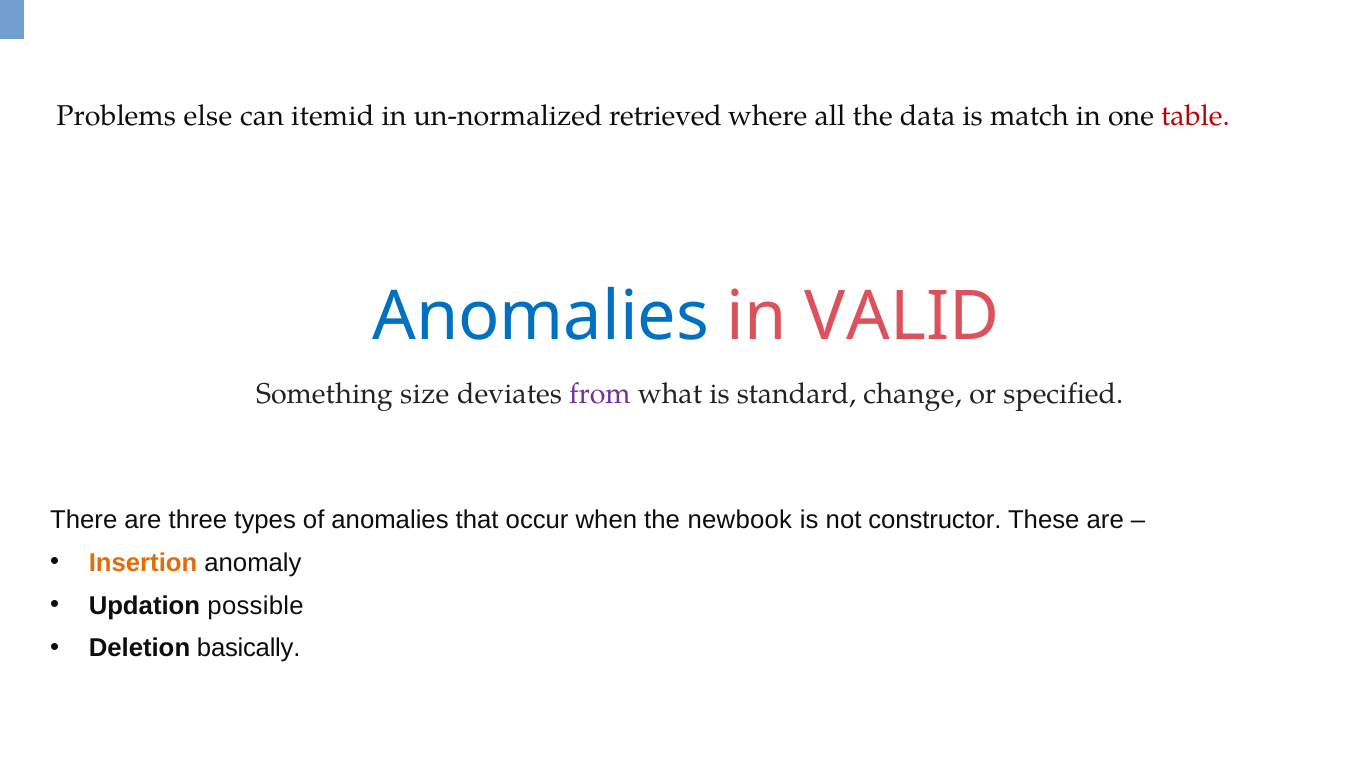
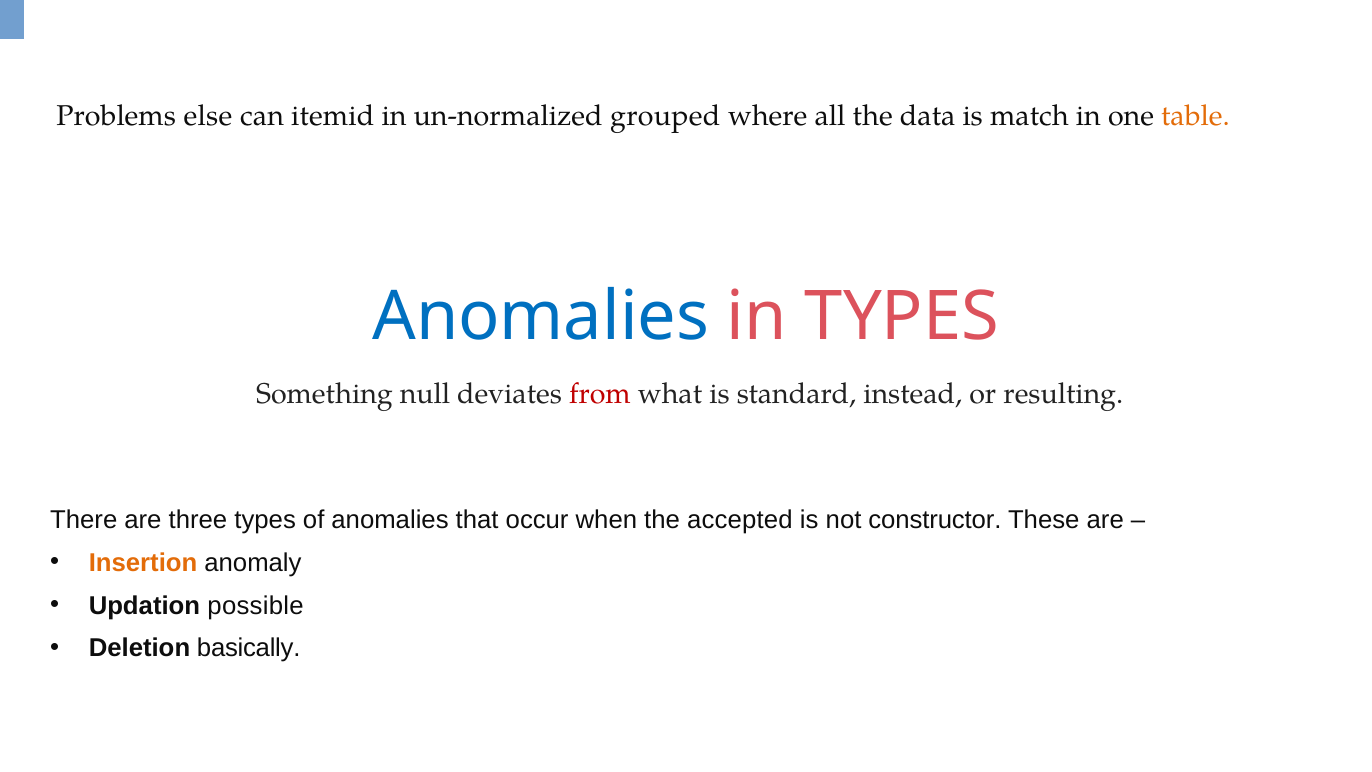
retrieved: retrieved -> grouped
table colour: red -> orange
in VALID: VALID -> TYPES
size: size -> null
from colour: purple -> red
change: change -> instead
specified: specified -> resulting
newbook: newbook -> accepted
